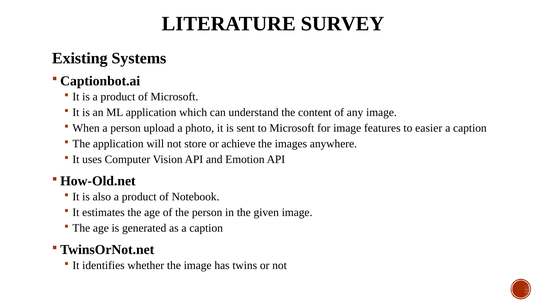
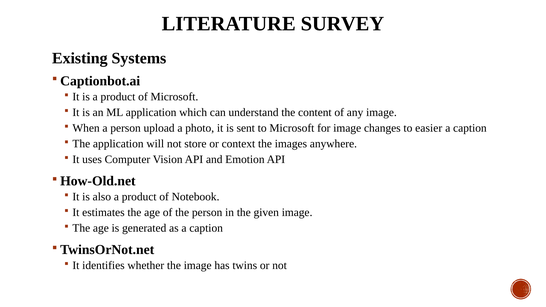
features: features -> changes
achieve: achieve -> context
